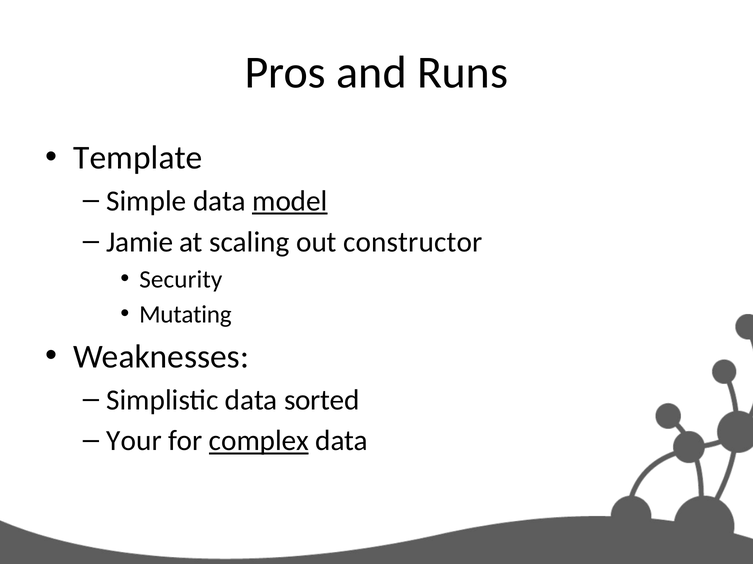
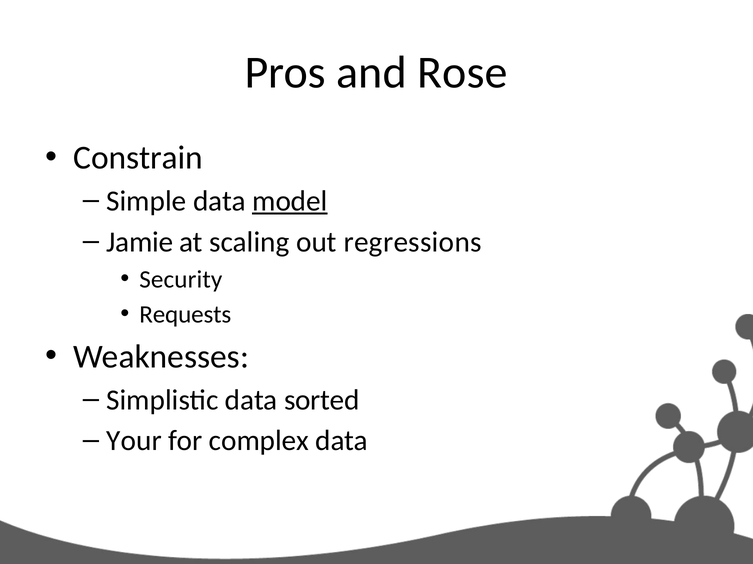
Runs: Runs -> Rose
Template: Template -> Constrain
constructor: constructor -> regressions
Mutating: Mutating -> Requests
complex underline: present -> none
